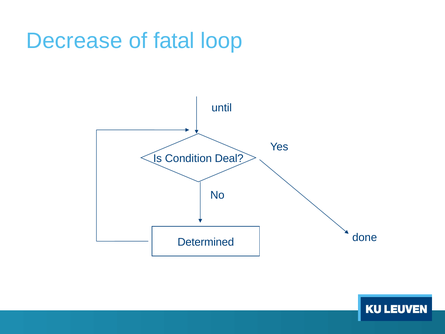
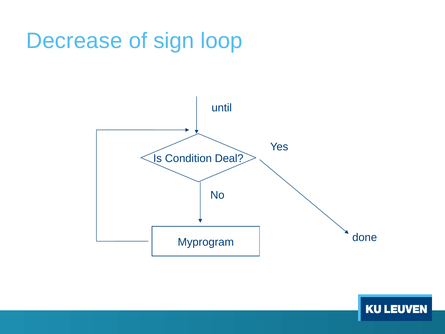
fatal: fatal -> sign
Determined: Determined -> Myprogram
